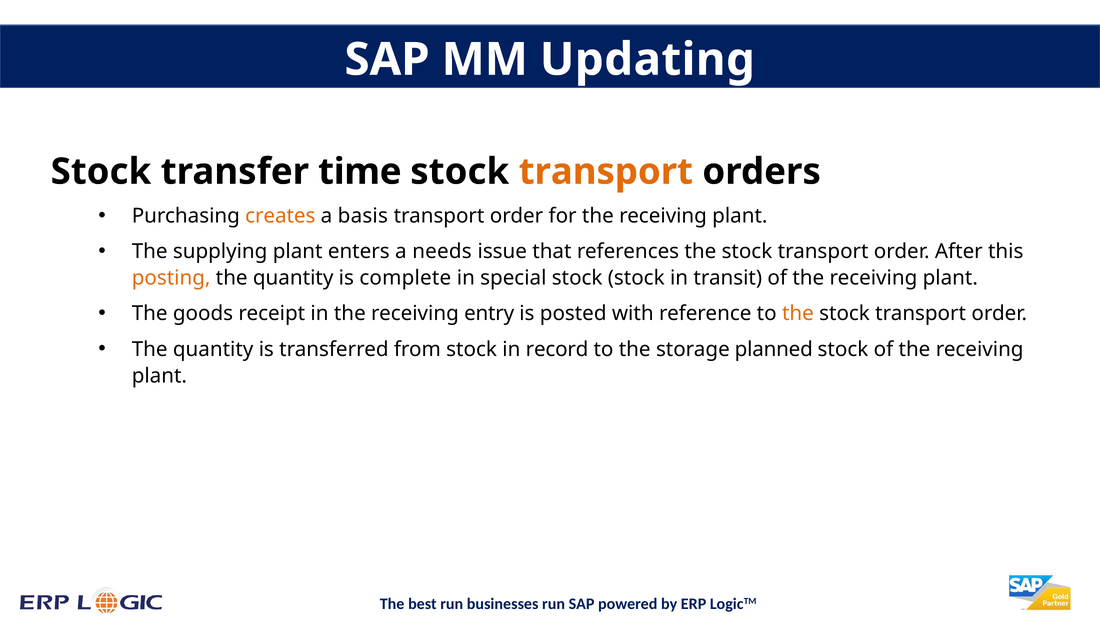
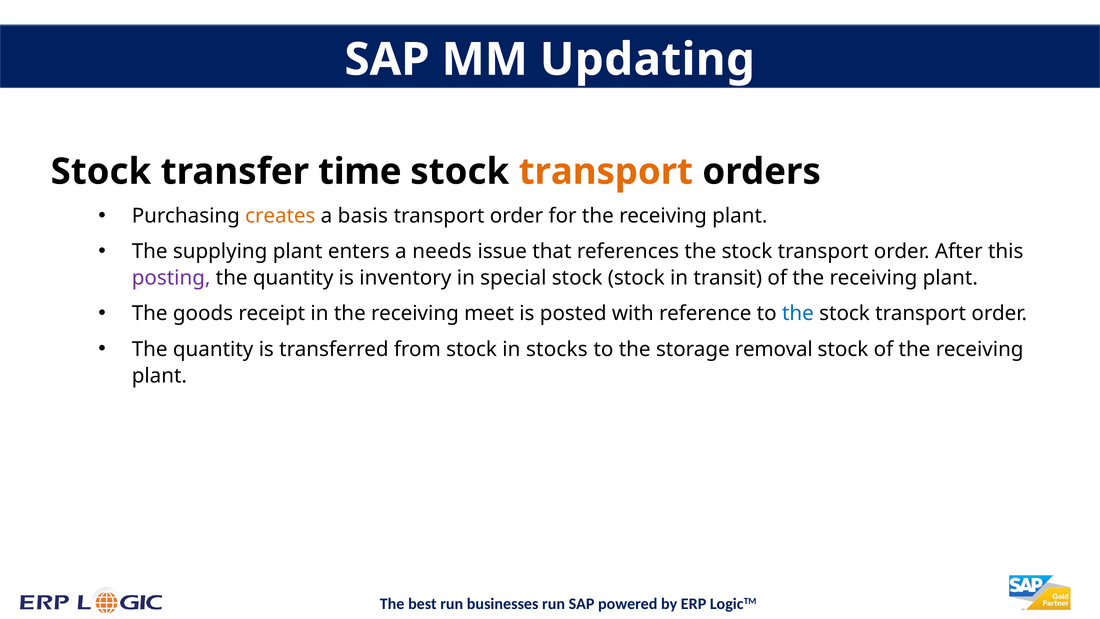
posting colour: orange -> purple
complete: complete -> inventory
entry: entry -> meet
the at (798, 313) colour: orange -> blue
record: record -> stocks
planned: planned -> removal
